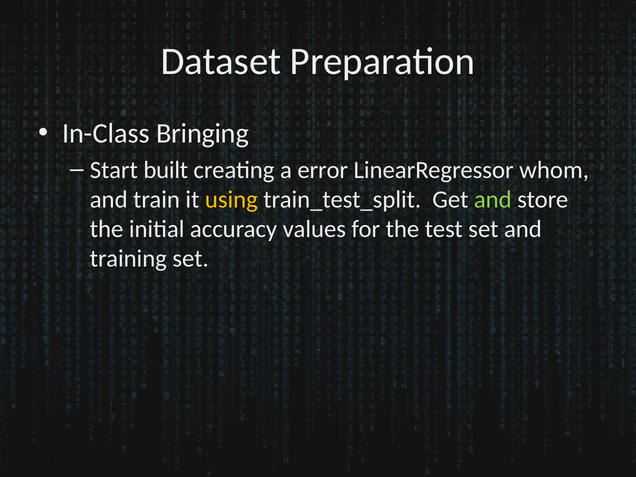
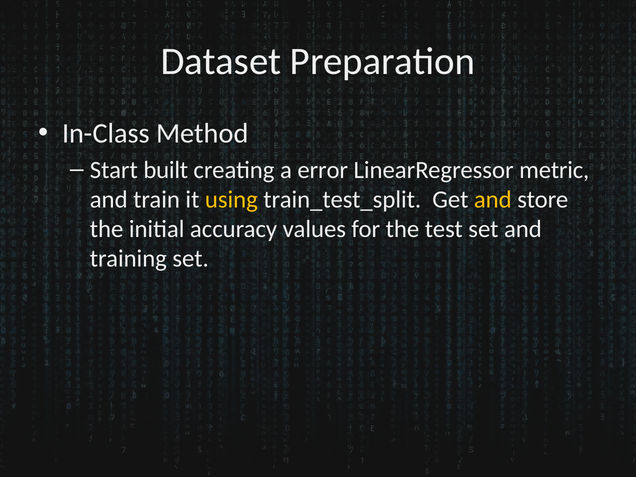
Bringing: Bringing -> Method
whom: whom -> metric
and at (493, 200) colour: light green -> yellow
